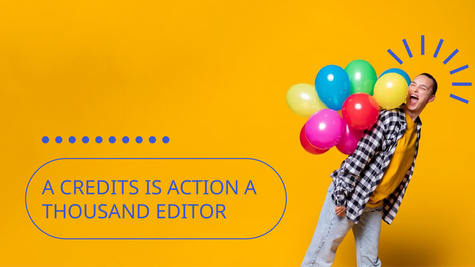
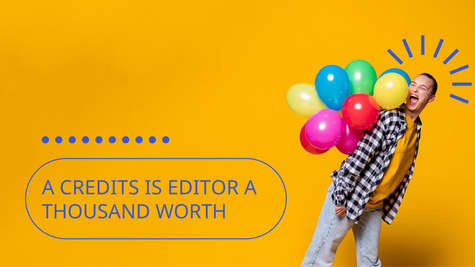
ACTION: ACTION -> EDITOR
EDITOR: EDITOR -> WORTH
